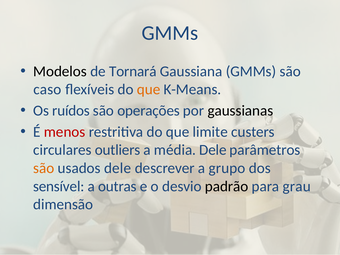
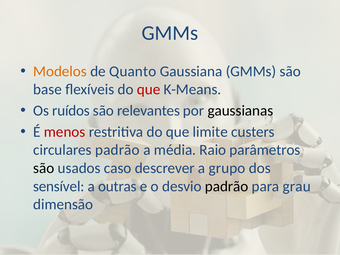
Modelos colour: black -> orange
Tornará: Tornará -> Quanto
caso: caso -> base
que at (149, 89) colour: orange -> red
operações: operações -> relevantes
circulares outliers: outliers -> padrão
média Dele: Dele -> Raio
são at (44, 168) colour: orange -> black
usados dele: dele -> caso
